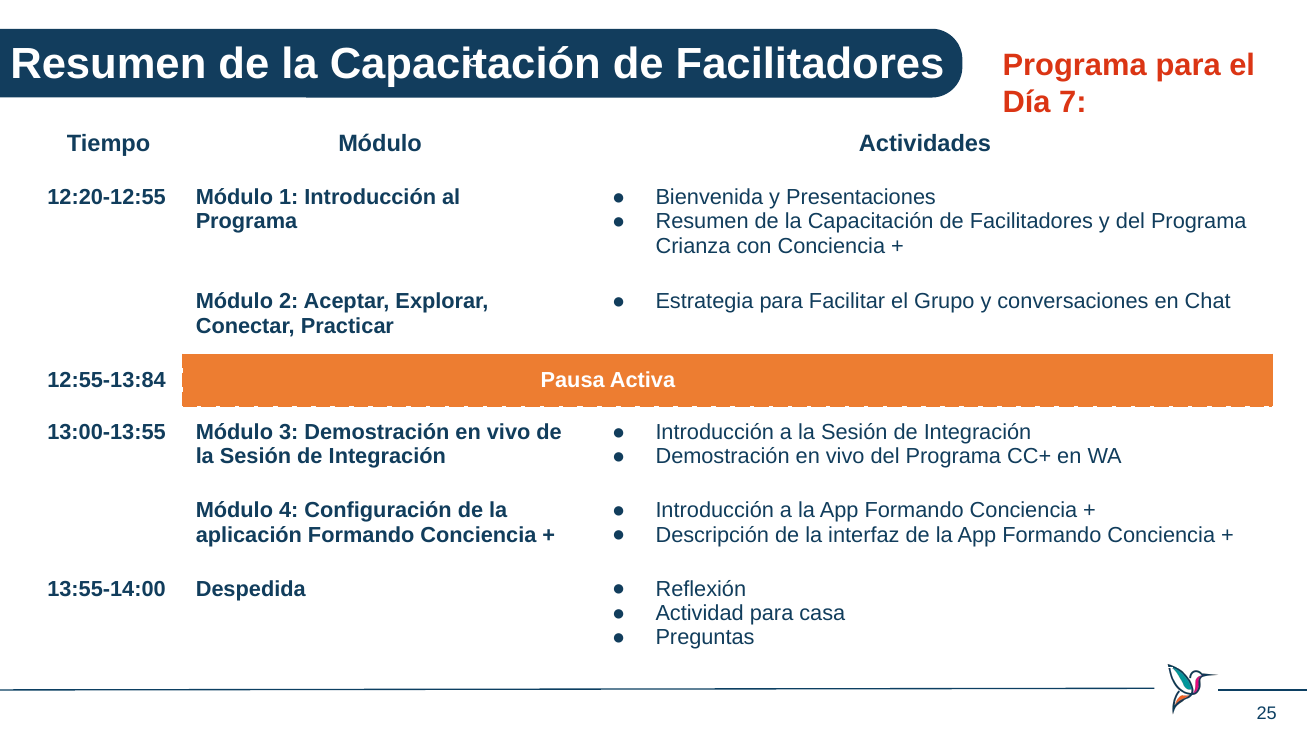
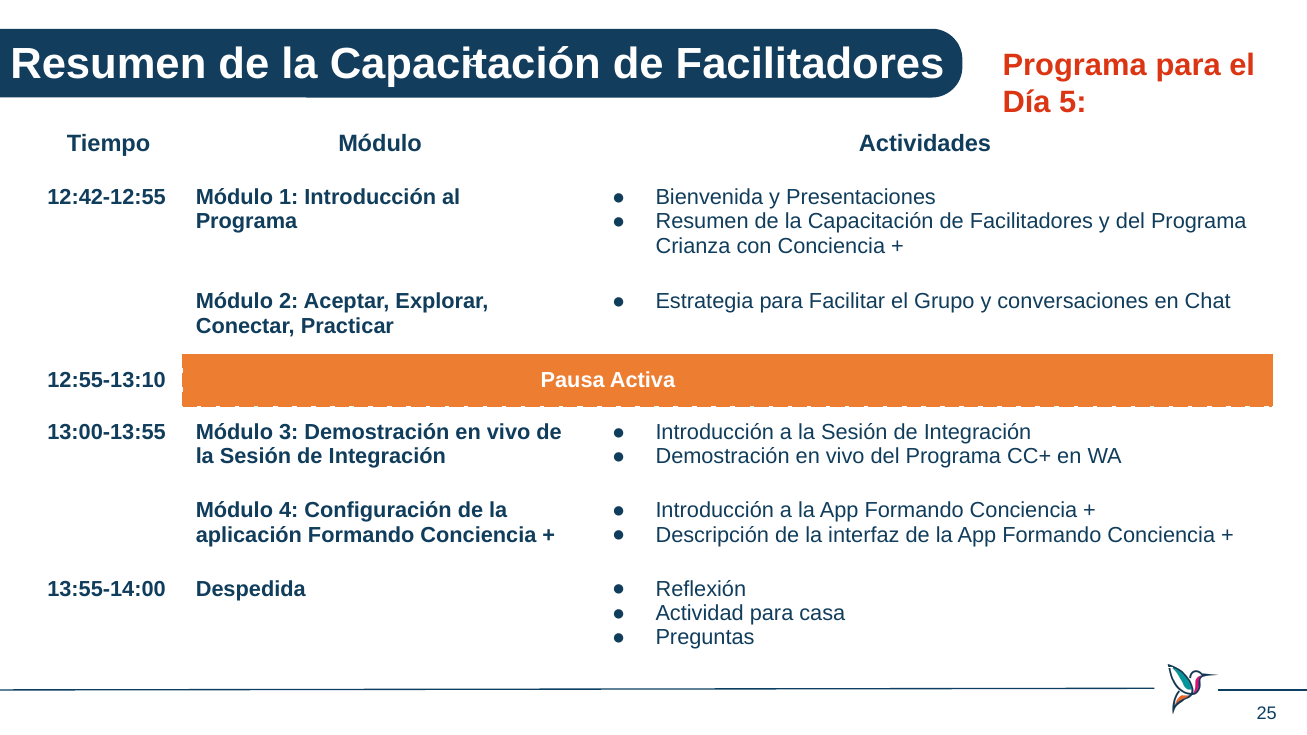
7: 7 -> 5
12:20-12:55: 12:20-12:55 -> 12:42-12:55
12:55-13:84: 12:55-13:84 -> 12:55-13:10
